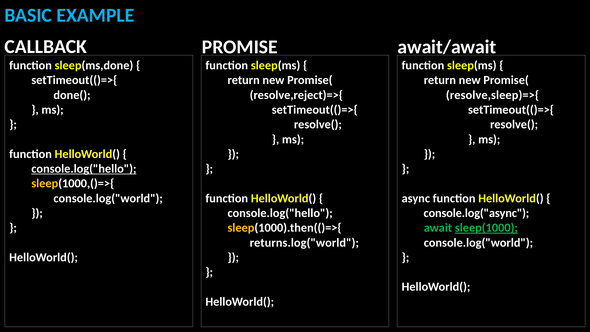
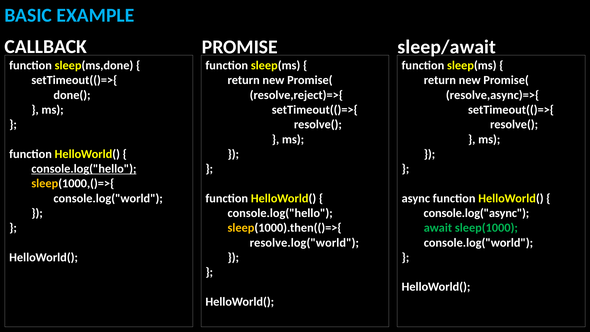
await/await: await/await -> sleep/await
resolve,sleep)=>{: resolve,sleep)=>{ -> resolve,async)=>{
sleep(1000 underline: present -> none
returns.log("world: returns.log("world -> resolve.log("world
